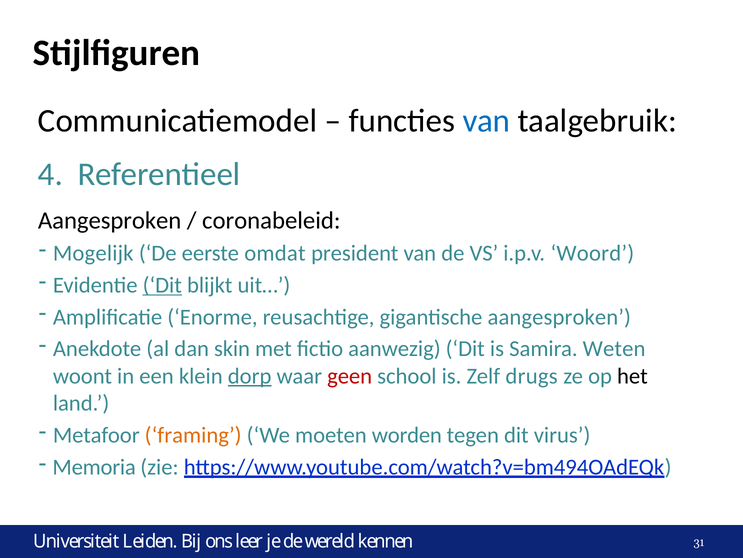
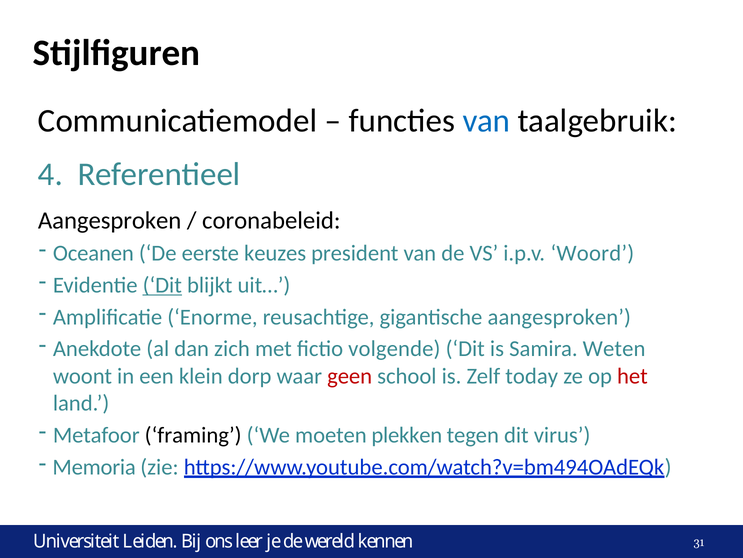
Mogelijk: Mogelijk -> Oceanen
omdat: omdat -> keuzes
skin: skin -> zich
aanwezig: aanwezig -> volgende
dorp underline: present -> none
drugs: drugs -> today
het colour: black -> red
framing colour: orange -> black
worden: worden -> plekken
